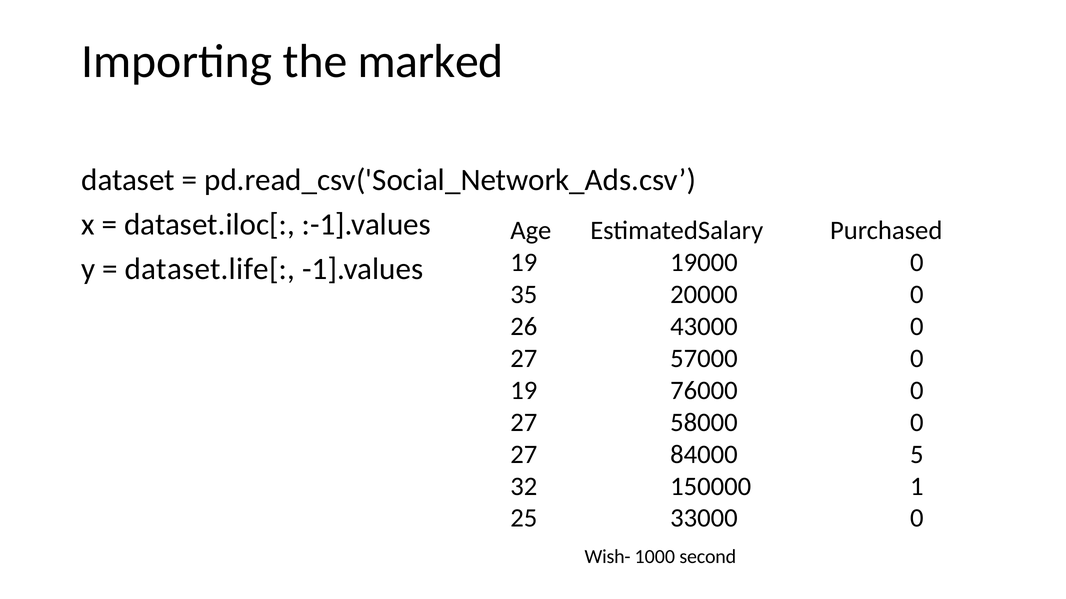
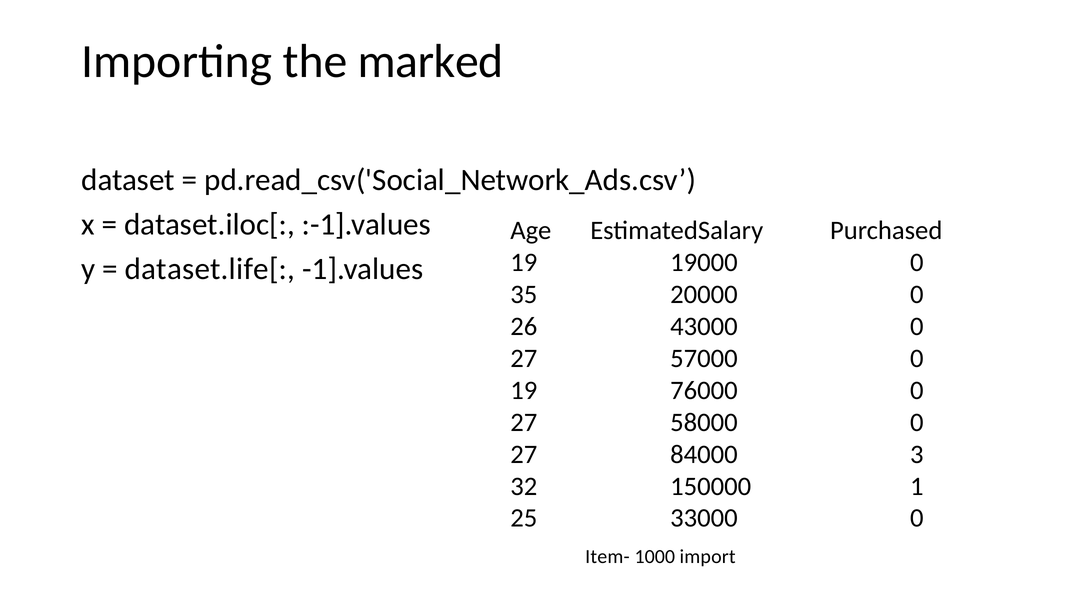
5: 5 -> 3
Wish-: Wish- -> Item-
second: second -> import
